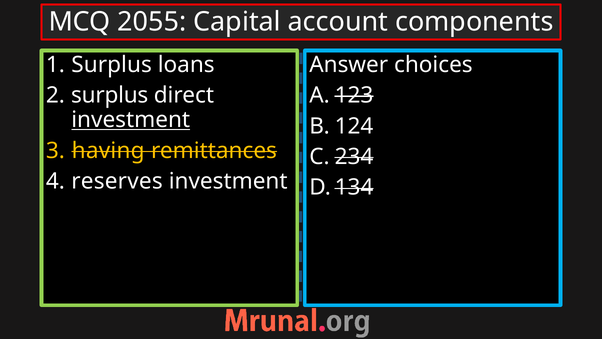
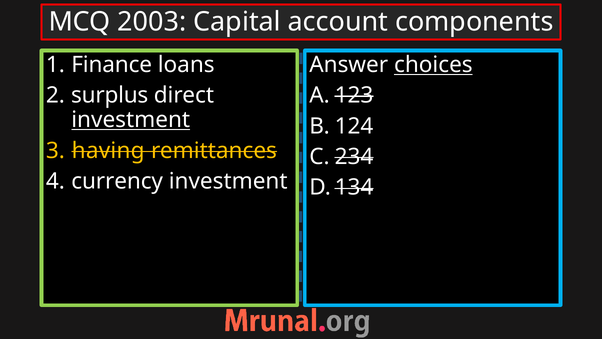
2055: 2055 -> 2003
Surplus at (112, 65): Surplus -> Finance
choices underline: none -> present
reserves: reserves -> currency
